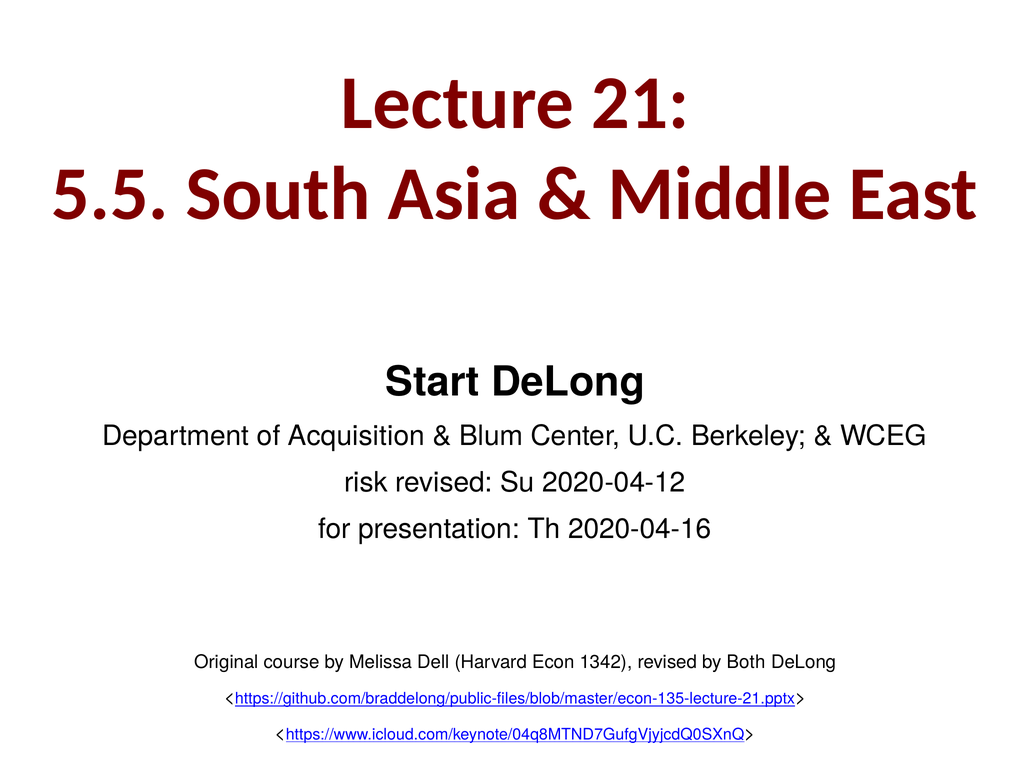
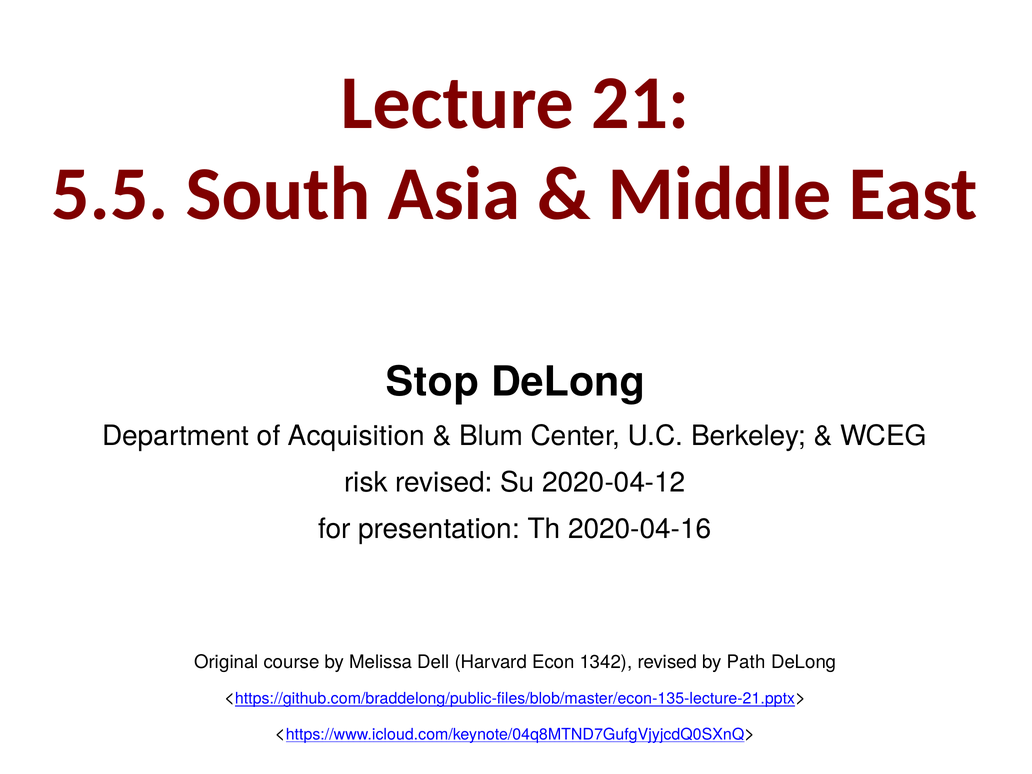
Start: Start -> Stop
Both: Both -> Path
